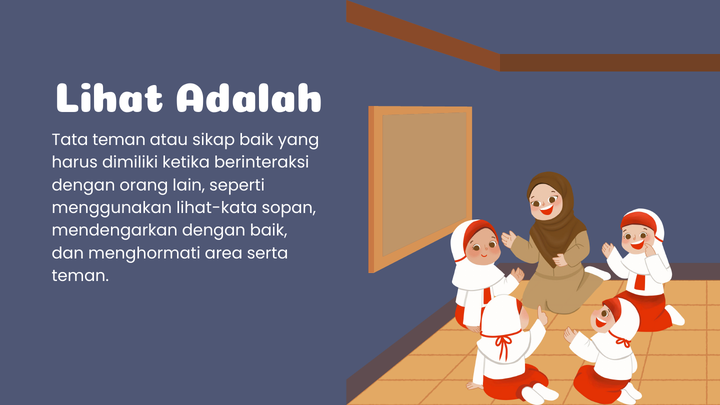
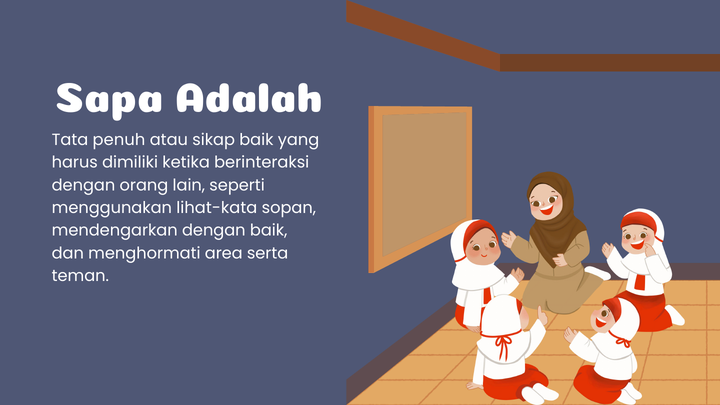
Lihat: Lihat -> Sapa
Tata teman: teman -> penuh
